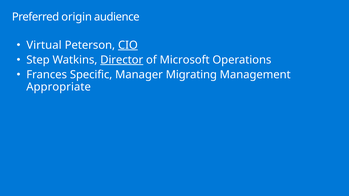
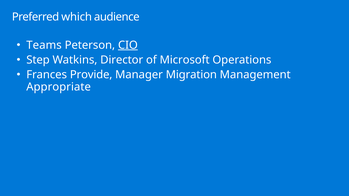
origin: origin -> which
Virtual: Virtual -> Teams
Director underline: present -> none
Specific: Specific -> Provide
Migrating: Migrating -> Migration
